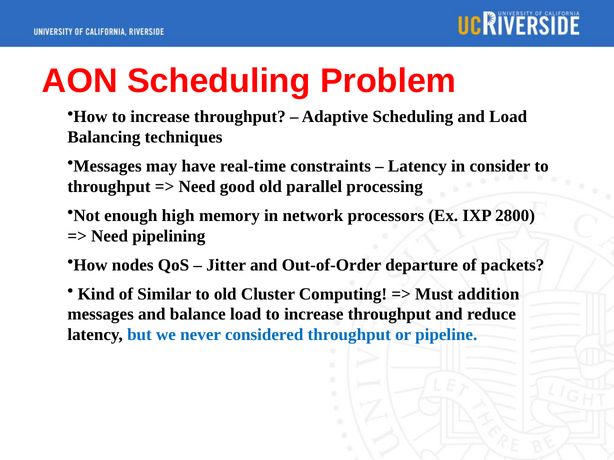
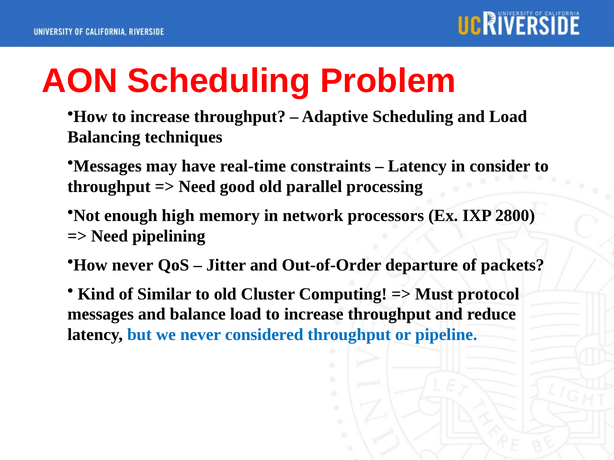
How nodes: nodes -> never
addition: addition -> protocol
